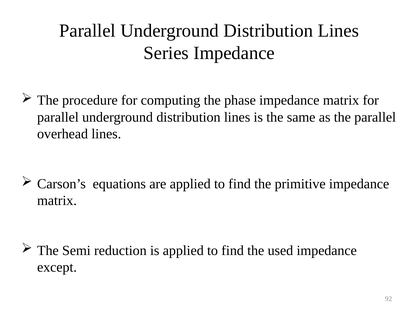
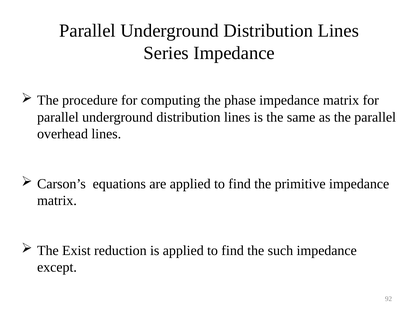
Semi: Semi -> Exist
used: used -> such
